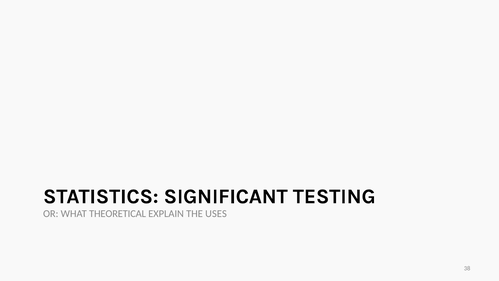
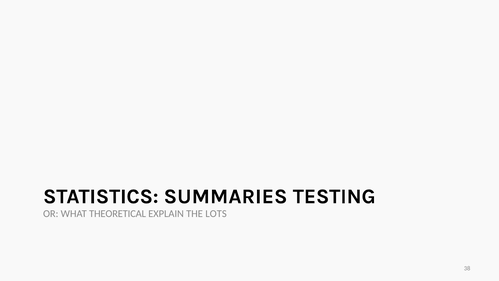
SIGNIFICANT: SIGNIFICANT -> SUMMARIES
USES: USES -> LOTS
